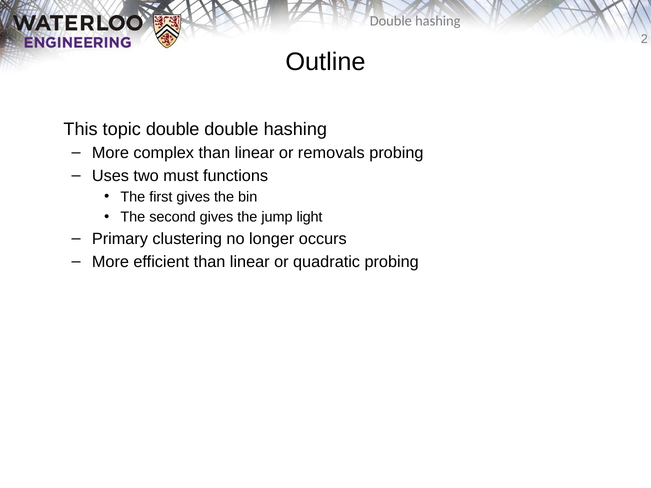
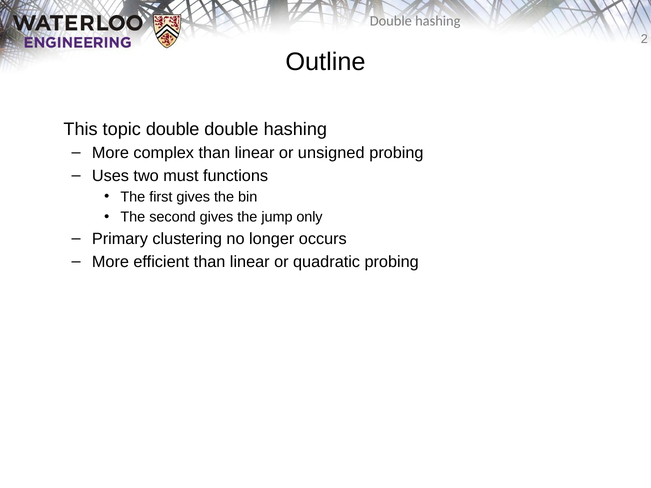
removals: removals -> unsigned
light: light -> only
